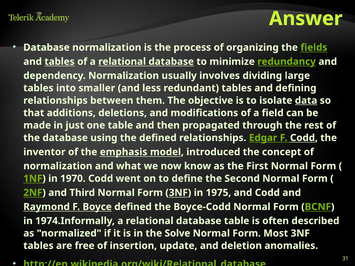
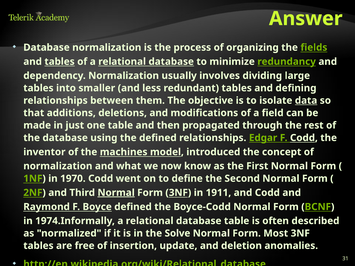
emphasis: emphasis -> machines
Normal at (116, 193) underline: none -> present
1975: 1975 -> 1911
